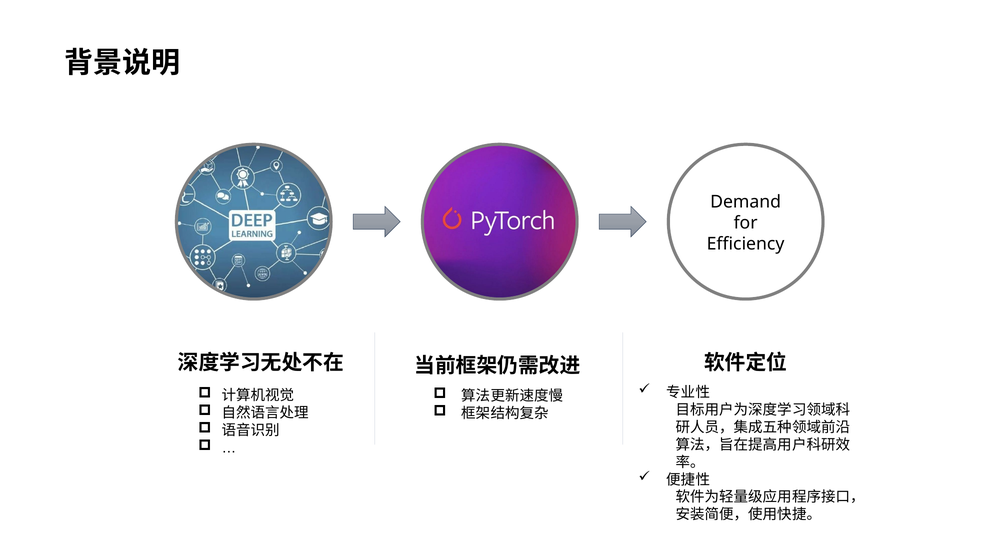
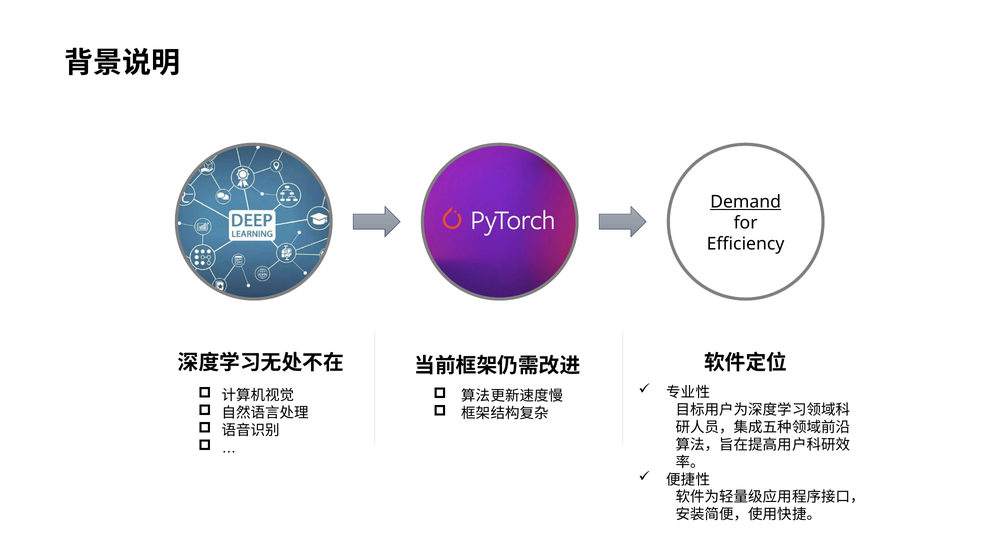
Demand underline: none -> present
